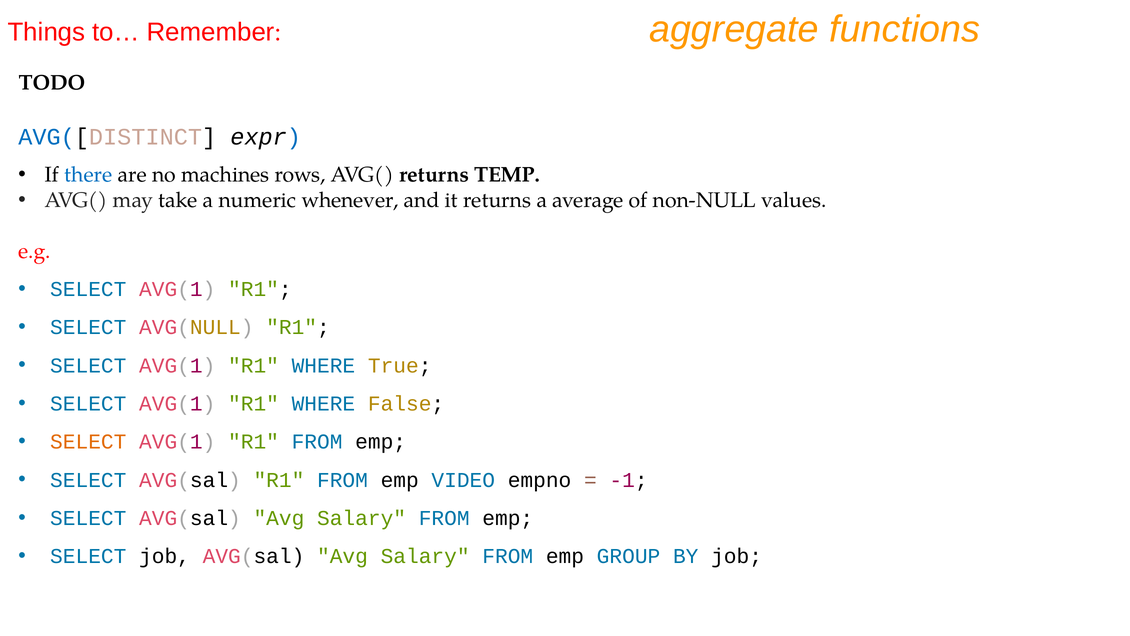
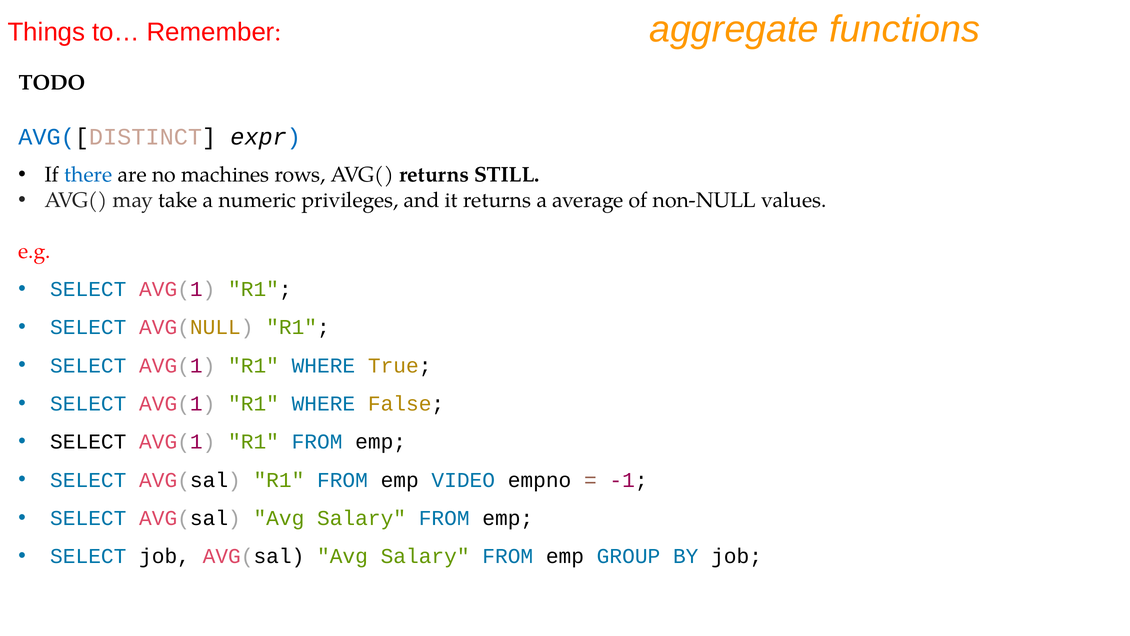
TEMP: TEMP -> STILL
whenever: whenever -> privileges
SELECT at (88, 442) colour: orange -> black
